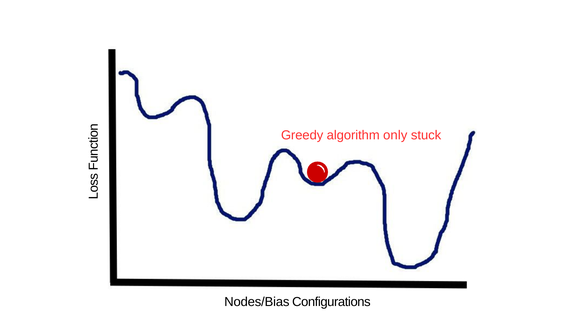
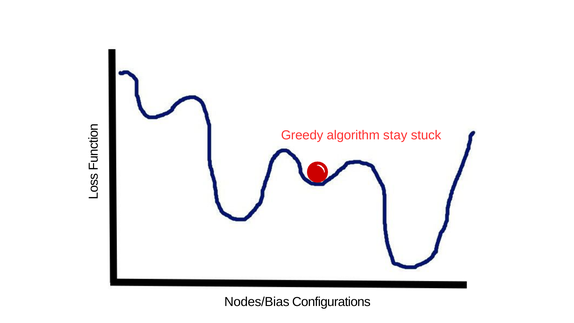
only: only -> stay
